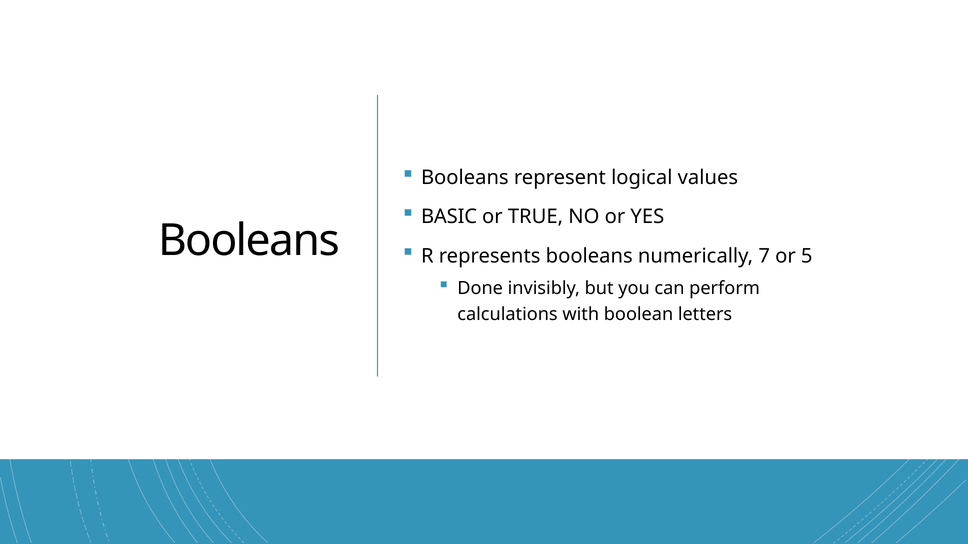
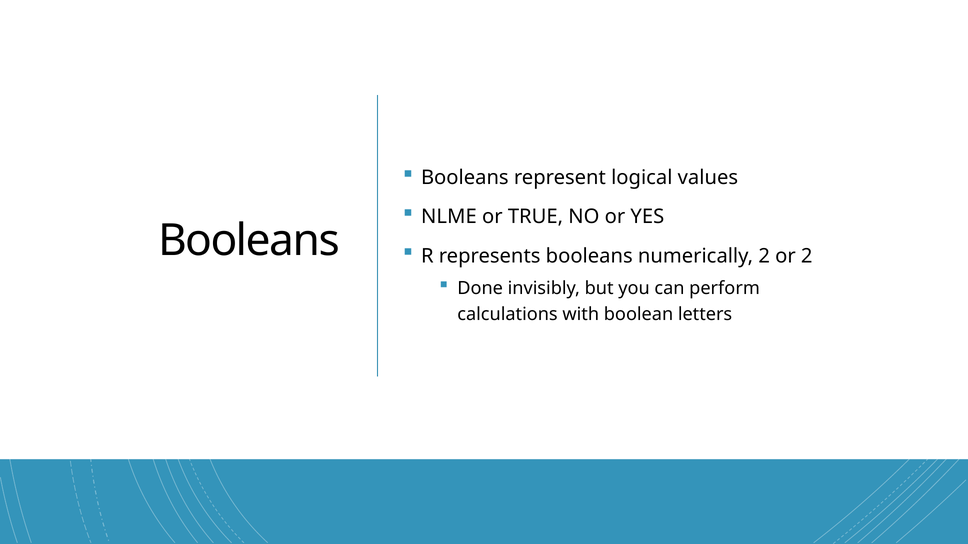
BASIC: BASIC -> NLME
numerically 7: 7 -> 2
or 5: 5 -> 2
